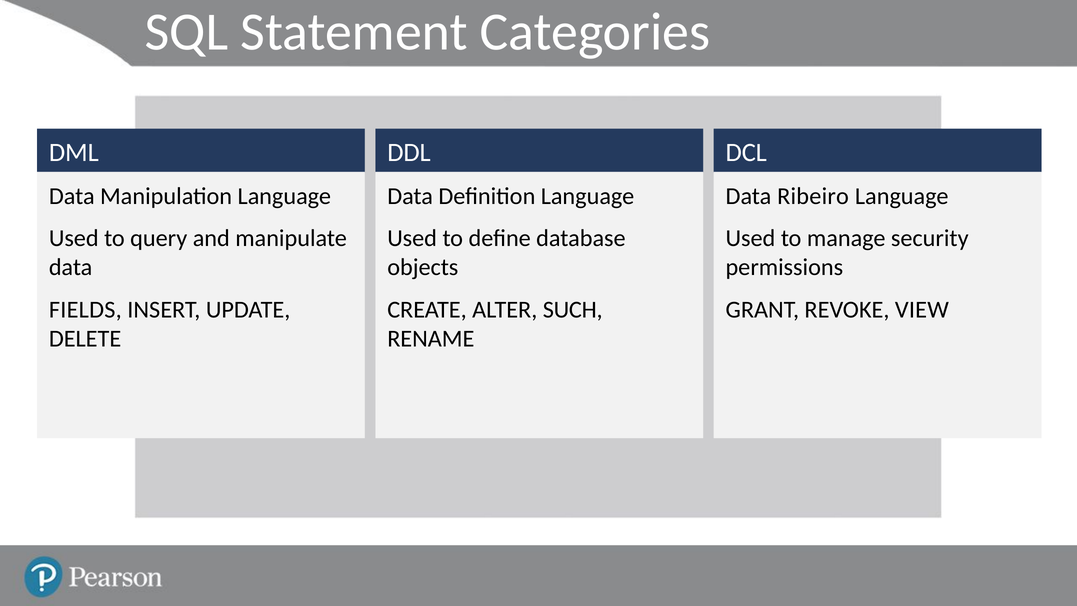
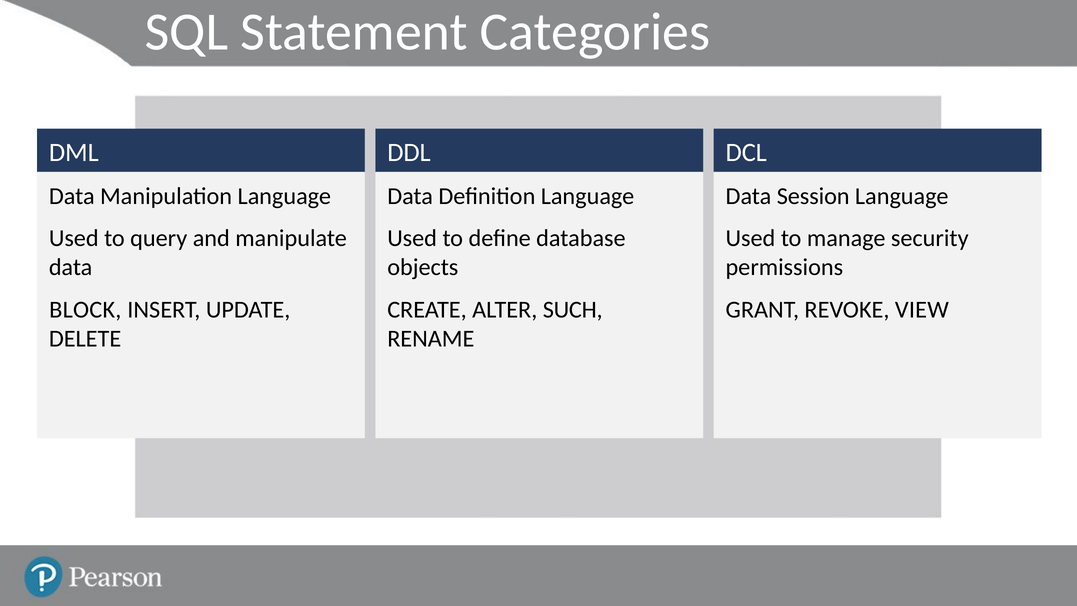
Ribeiro: Ribeiro -> Session
FIELDS: FIELDS -> BLOCK
